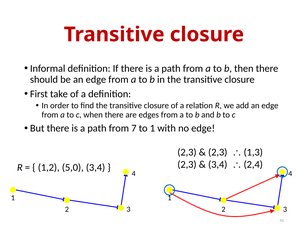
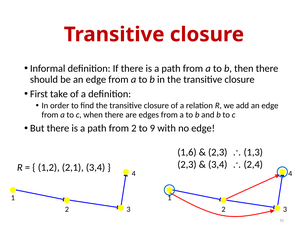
from 7: 7 -> 2
to 1: 1 -> 9
2,3 at (187, 152): 2,3 -> 1,6
5,0: 5,0 -> 2,1
